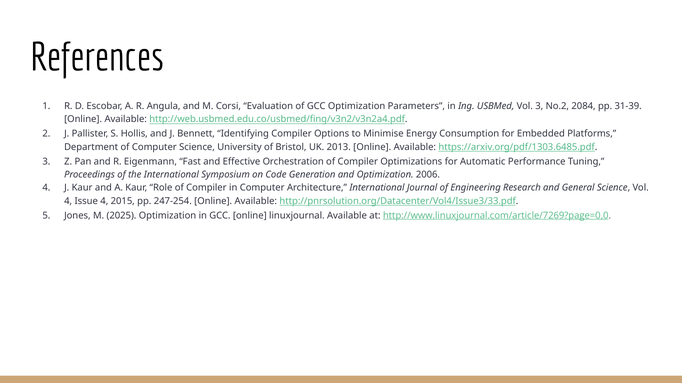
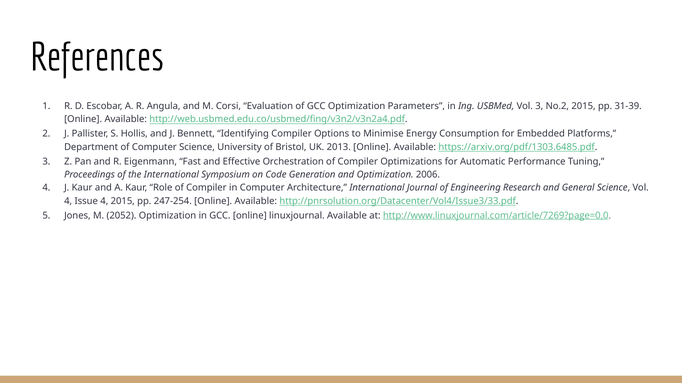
No.2 2084: 2084 -> 2015
2025: 2025 -> 2052
